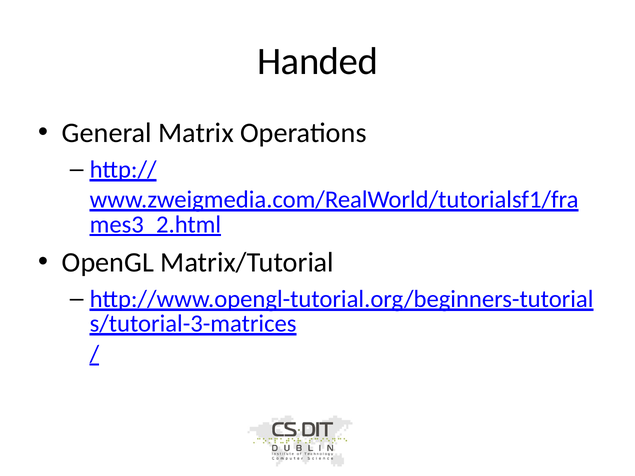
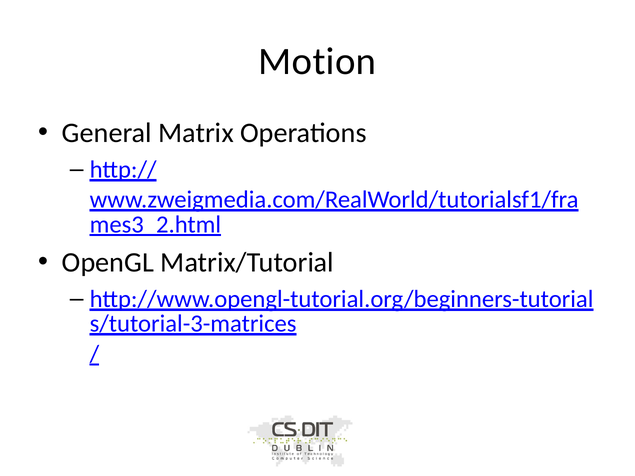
Handed: Handed -> Motion
